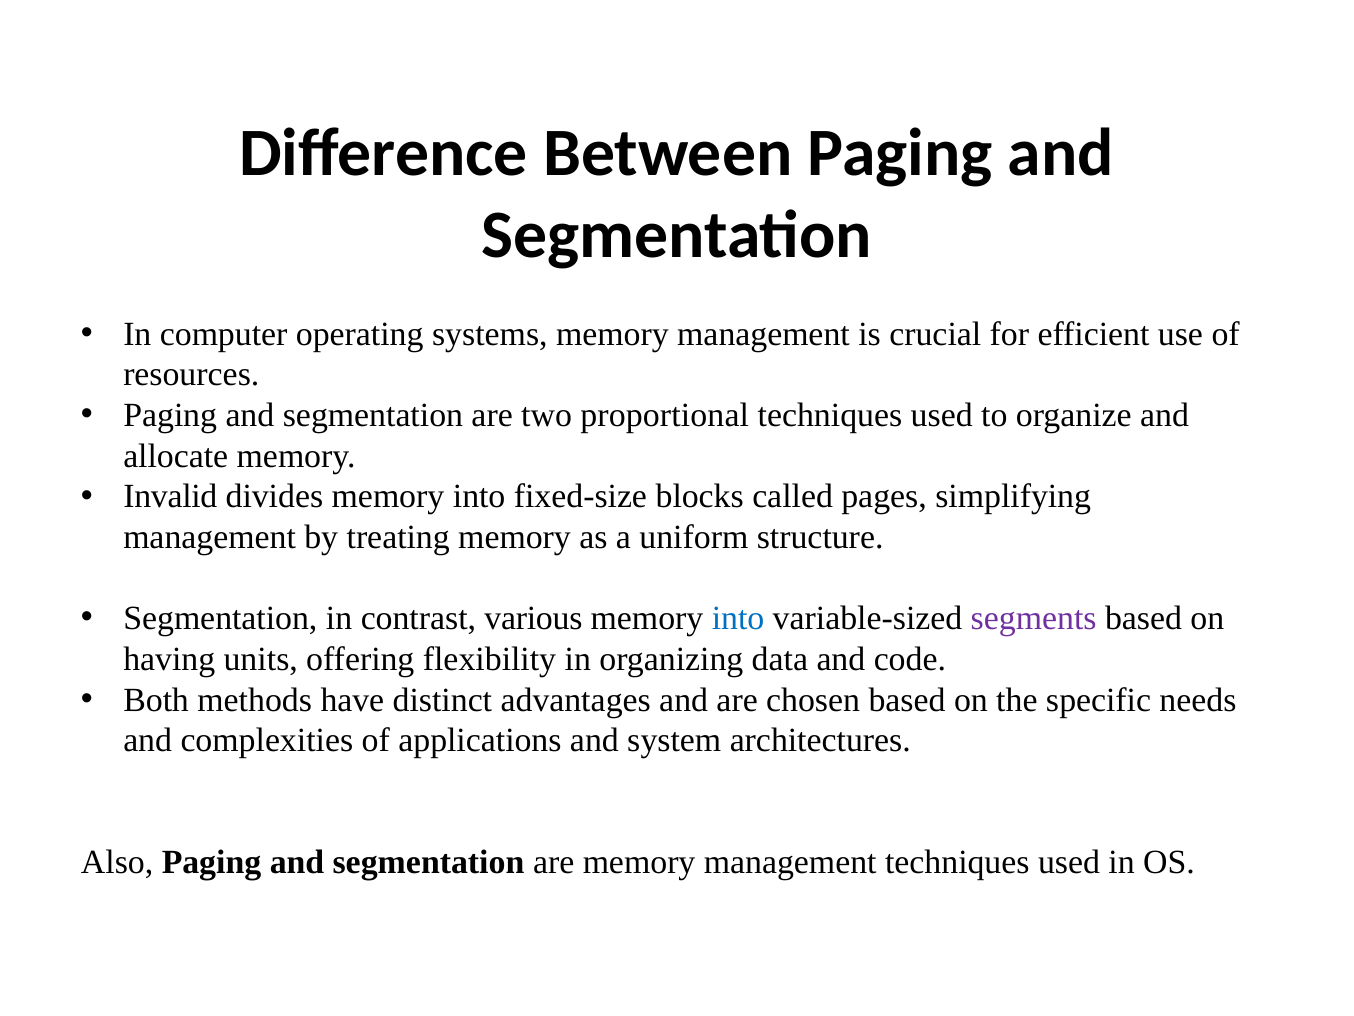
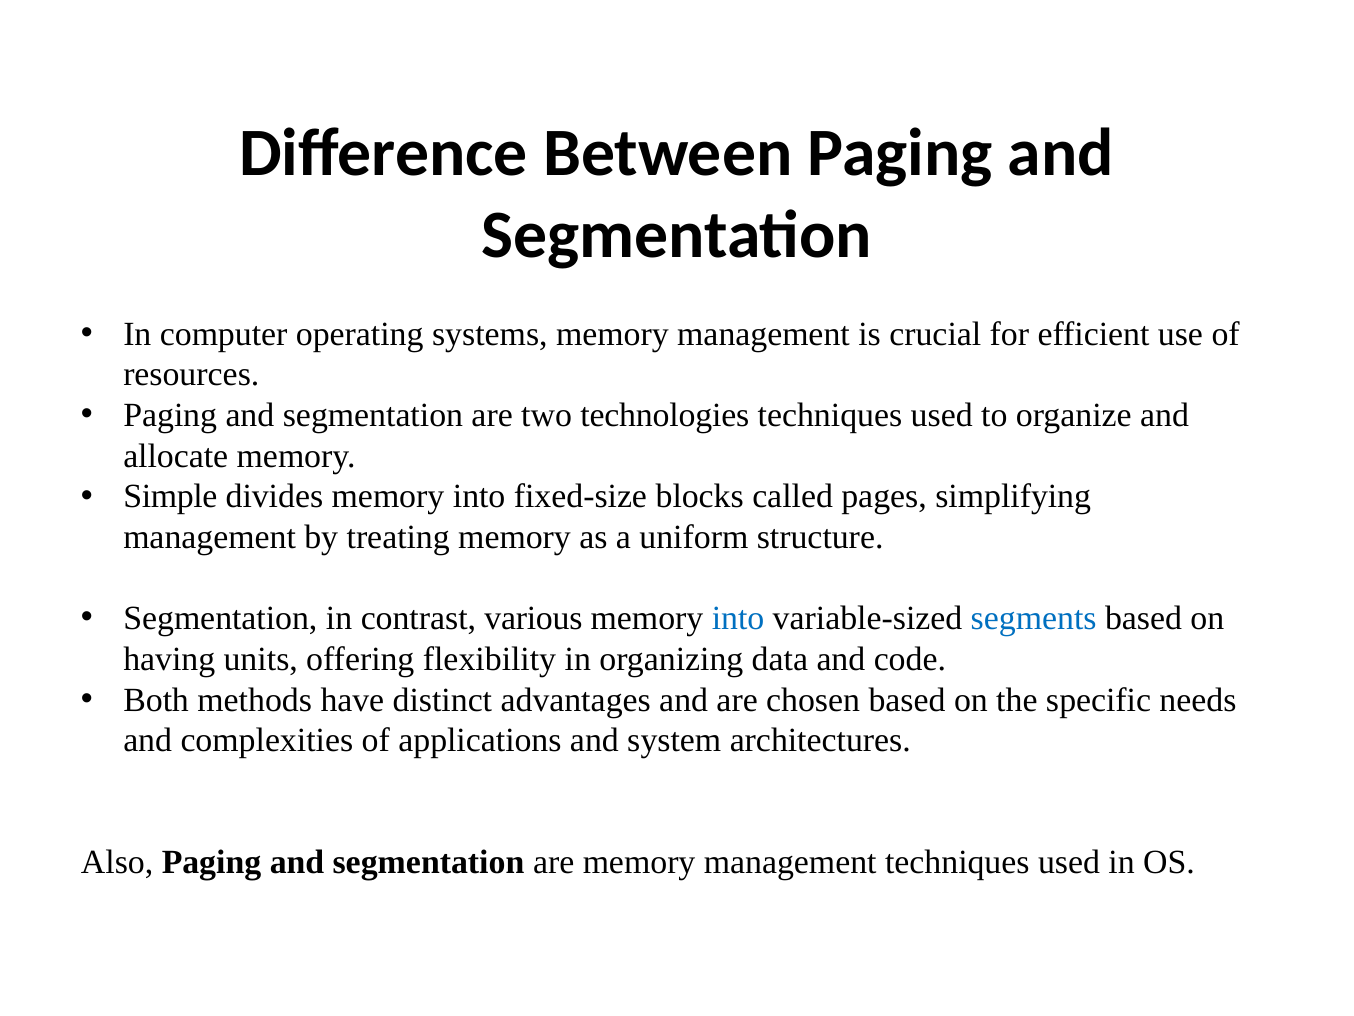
proportional: proportional -> technologies
Invalid: Invalid -> Simple
segments colour: purple -> blue
